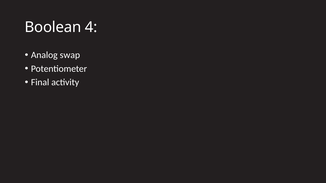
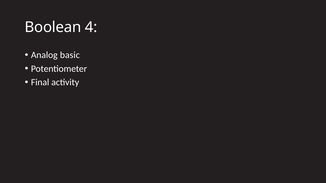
swap: swap -> basic
